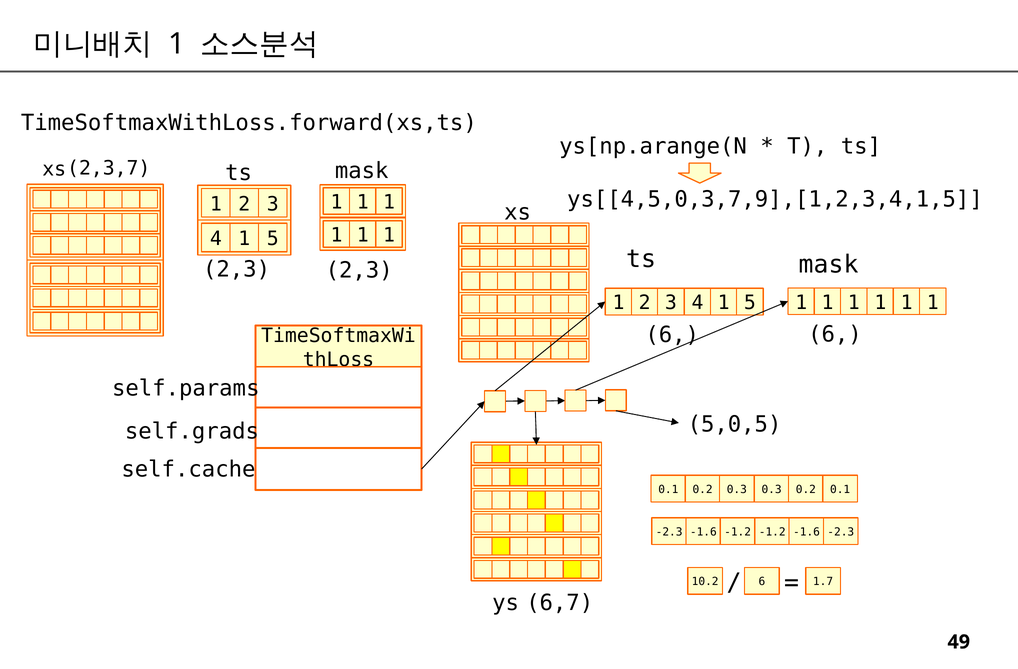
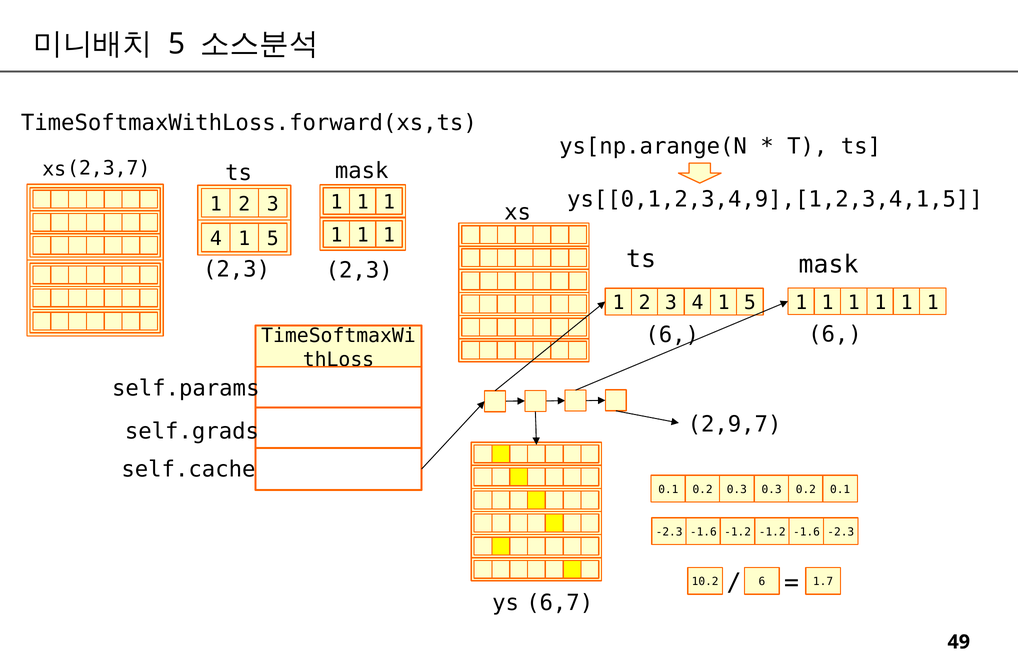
1 at (177, 44): 1 -> 5
ys[[4,5,0,3,7,9],[1,2,3,4,1,5: ys[[4,5,0,3,7,9],[1,2,3,4,1,5 -> ys[[0,1,2,3,4,9],[1,2,3,4,1,5
5,0,5: 5,0,5 -> 2,9,7
